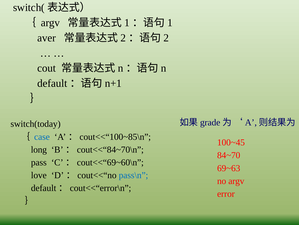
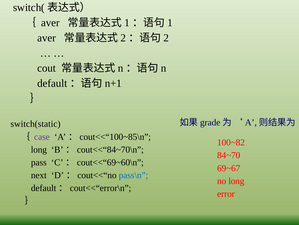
argv at (50, 23): argv -> aver
switch(today: switch(today -> switch(static
case colour: blue -> purple
100~45: 100~45 -> 100~82
69~63: 69~63 -> 69~67
love: love -> next
no argv: argv -> long
